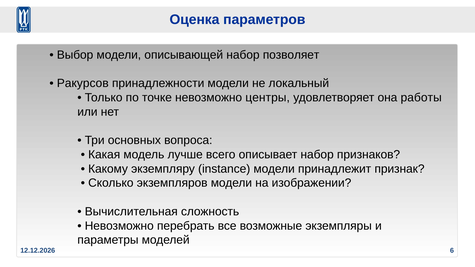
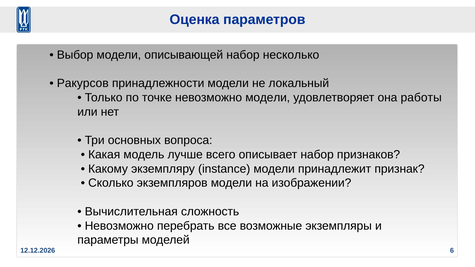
позволяет: позволяет -> несколько
невозможно центры: центры -> модели
